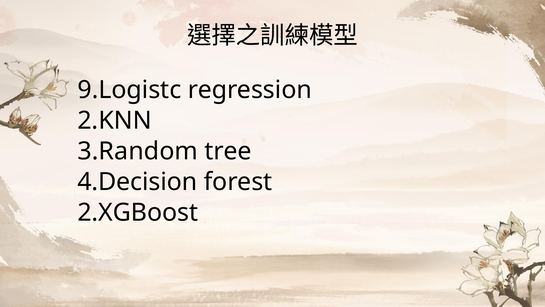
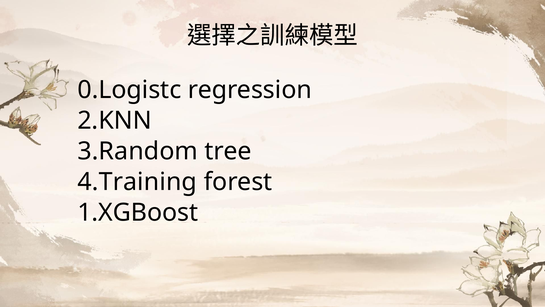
9.Logistc: 9.Logistc -> 0.Logistc
4.Decision: 4.Decision -> 4.Training
2.XGBoost: 2.XGBoost -> 1.XGBoost
